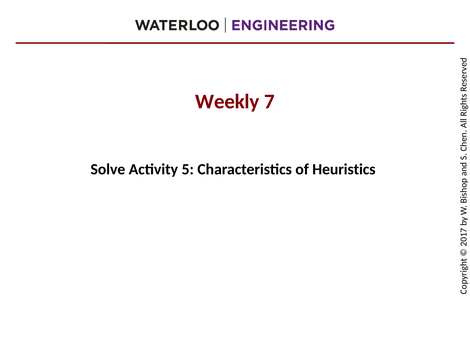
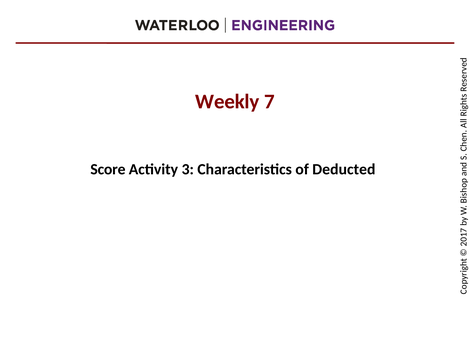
Solve: Solve -> Score
5: 5 -> 3
Heuristics: Heuristics -> Deducted
